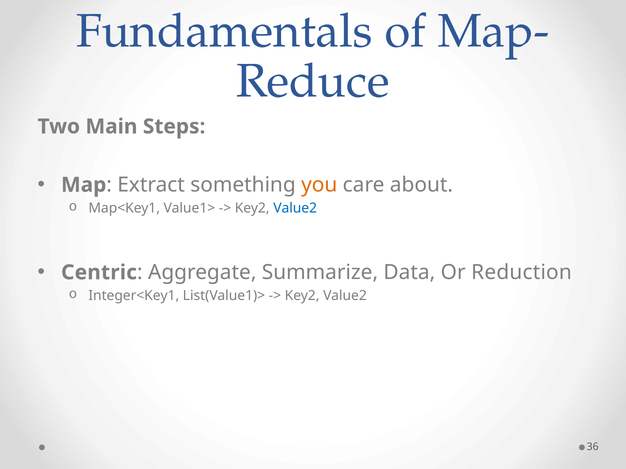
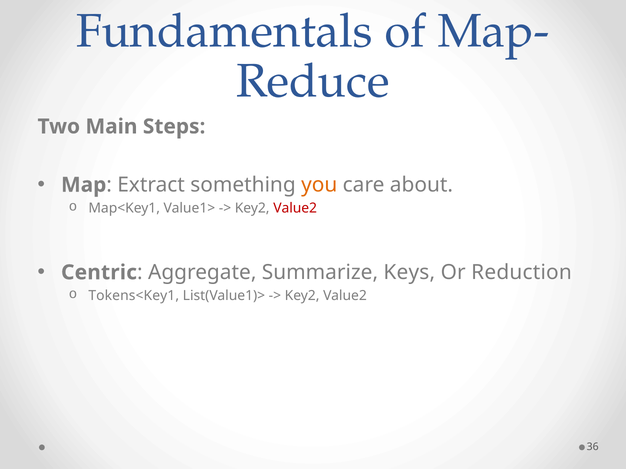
Value2 at (295, 208) colour: blue -> red
Data: Data -> Keys
Integer<Key1: Integer<Key1 -> Tokens<Key1
